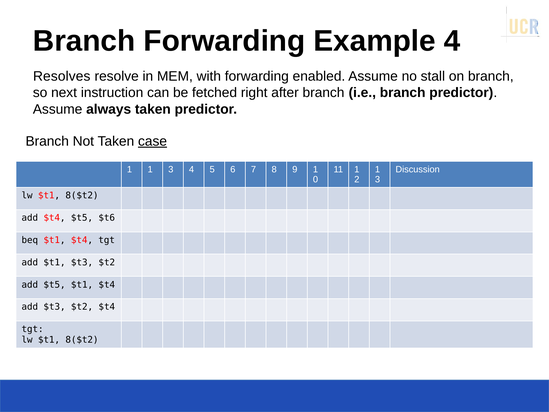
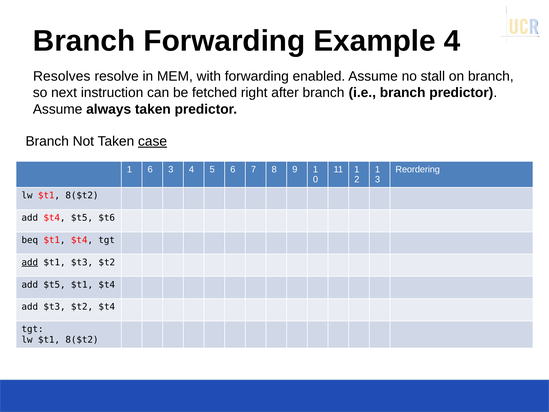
1 1: 1 -> 6
Discussion: Discussion -> Reordering
add at (30, 262) underline: none -> present
